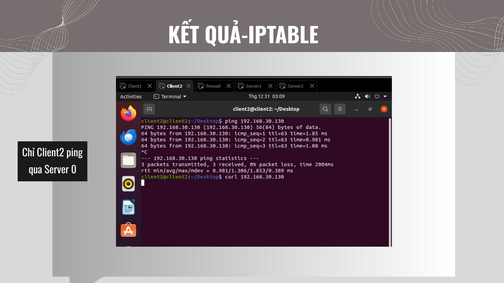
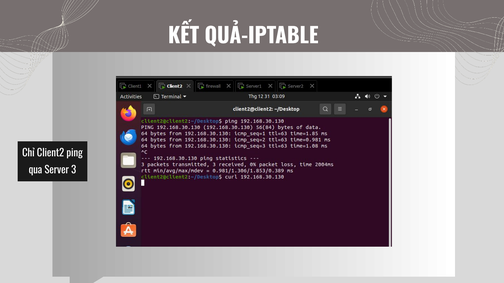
0: 0 -> 3
